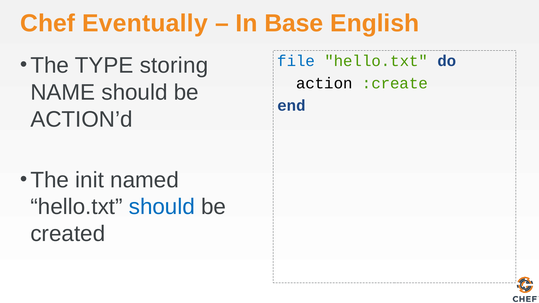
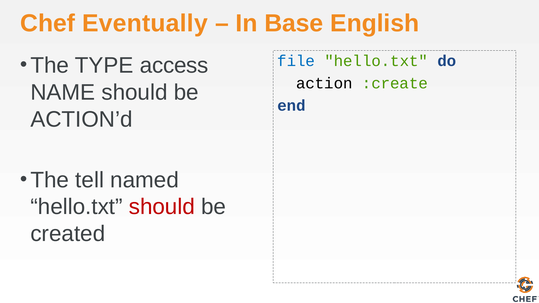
storing: storing -> access
init: init -> tell
should at (162, 207) colour: blue -> red
